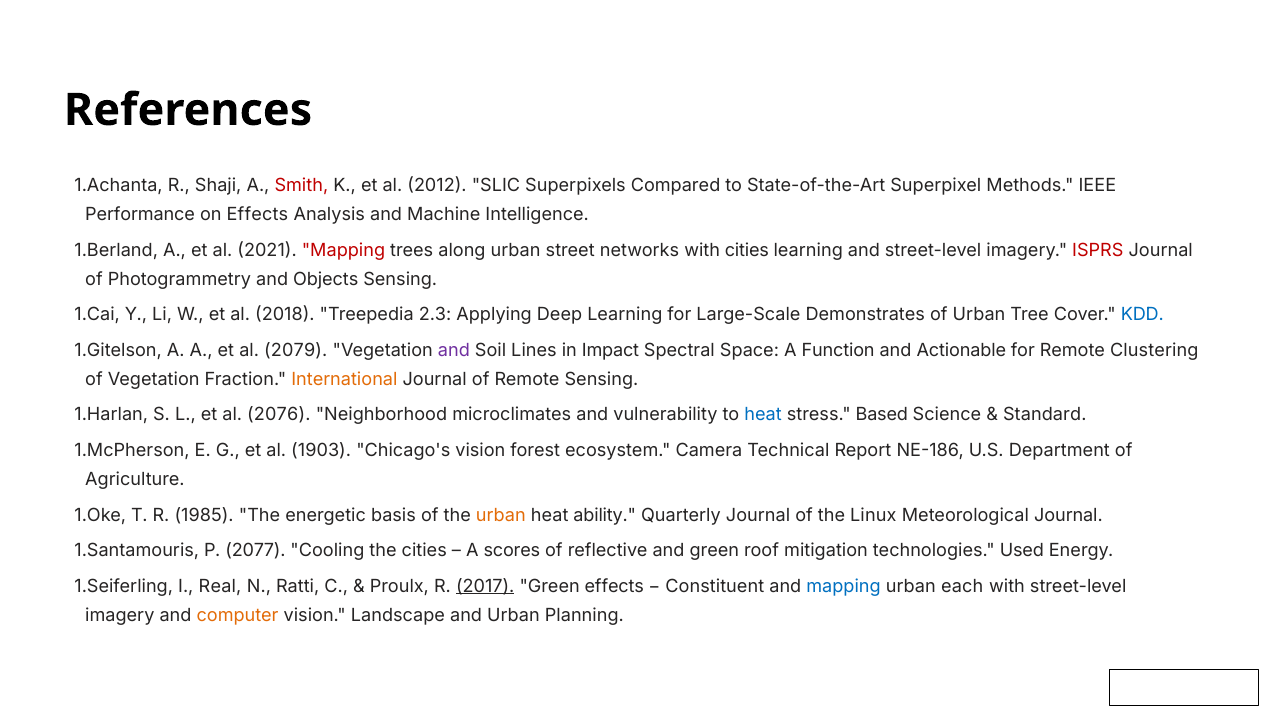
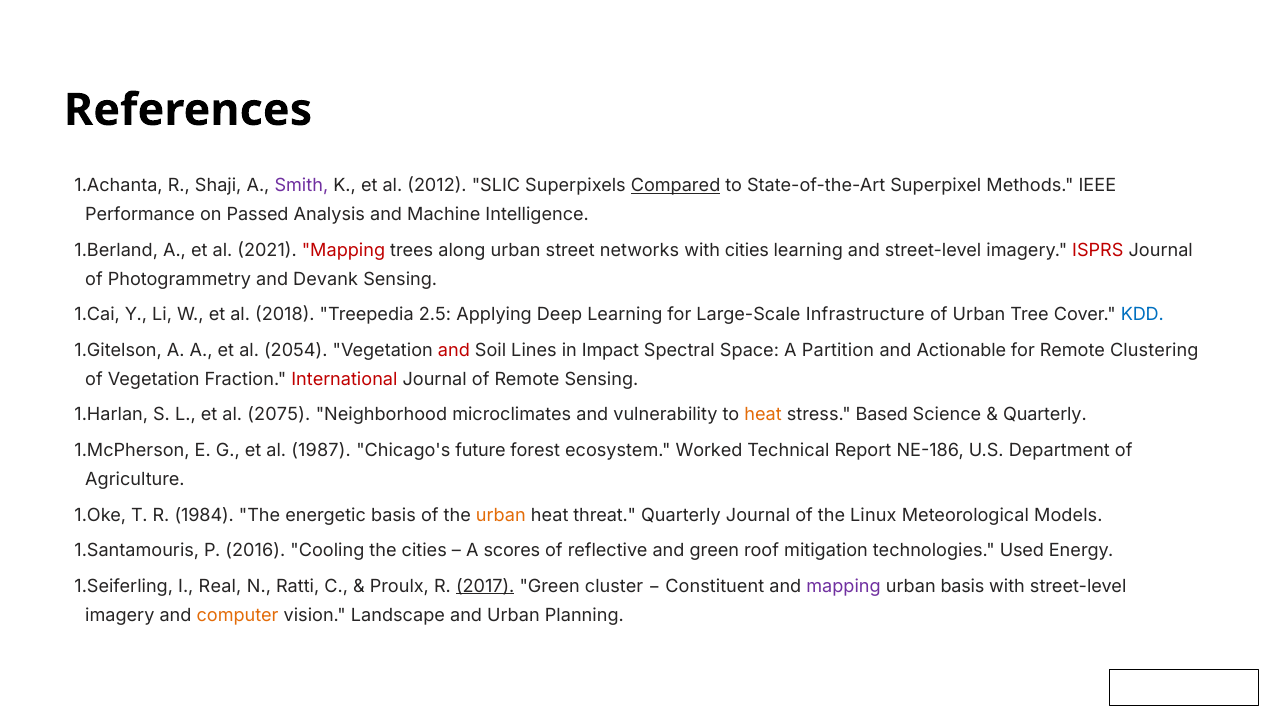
Smith colour: red -> purple
Compared underline: none -> present
on Effects: Effects -> Passed
Objects: Objects -> Devank
2.3: 2.3 -> 2.5
Demonstrates: Demonstrates -> Infrastructure
2079: 2079 -> 2054
and at (454, 350) colour: purple -> red
Function: Function -> Partition
International colour: orange -> red
2076: 2076 -> 2075
heat at (763, 415) colour: blue -> orange
Standard at (1045, 415): Standard -> Quarterly
1903: 1903 -> 1987
Chicago's vision: vision -> future
Camera: Camera -> Worked
1985: 1985 -> 1984
ability: ability -> threat
Meteorological Journal: Journal -> Models
2077: 2077 -> 2016
Green effects: effects -> cluster
mapping at (844, 586) colour: blue -> purple
urban each: each -> basis
